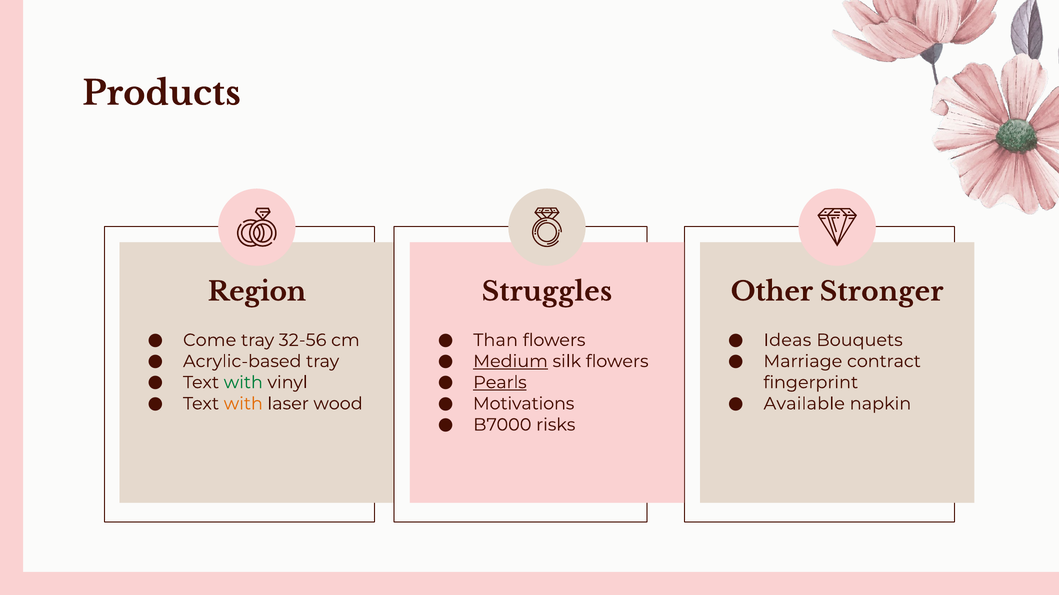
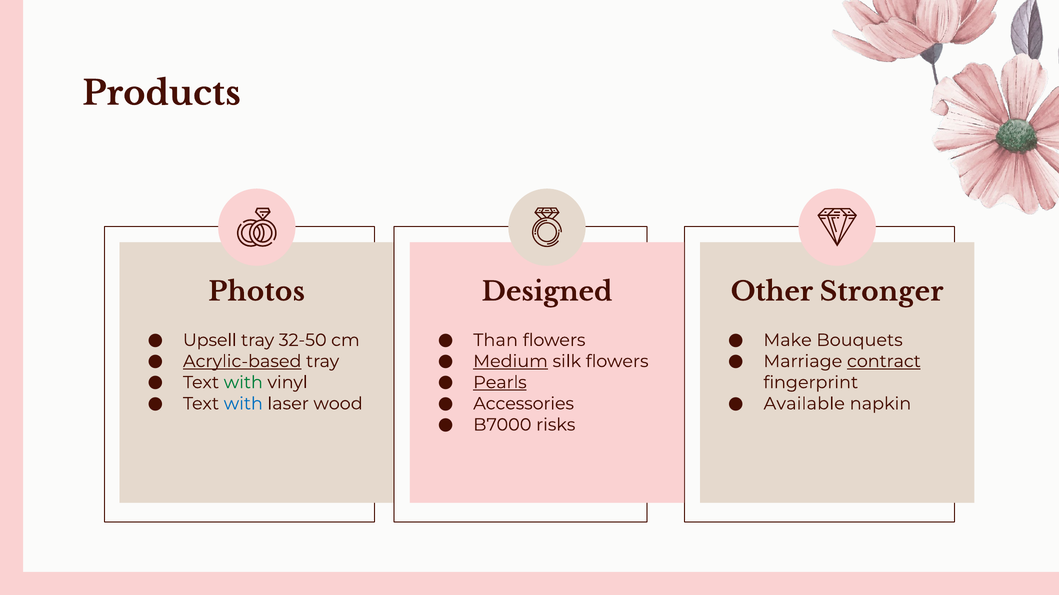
Region: Region -> Photos
Struggles: Struggles -> Designed
Come: Come -> Upsell
32-56: 32-56 -> 32-50
Ideas: Ideas -> Make
Acrylic-based underline: none -> present
contract underline: none -> present
with at (243, 404) colour: orange -> blue
Motivations: Motivations -> Accessories
